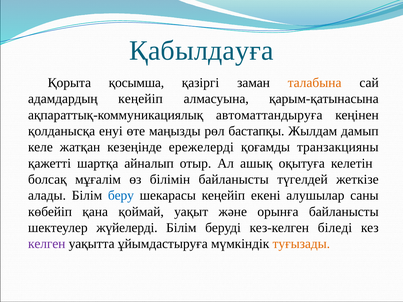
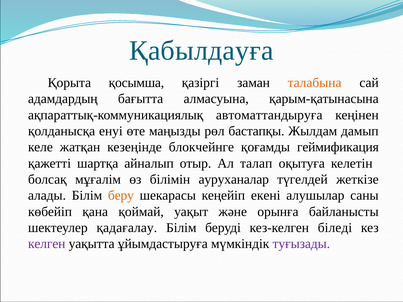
адамдардың кеңейіп: кеңейіп -> бағытта
ережелерді: ережелерді -> блокчейнге
транзакцияны: транзакцияны -> геймификация
ашық: ашық -> талап
білімін байланысты: байланысты -> ауруханалар
беру colour: blue -> orange
жүйелерді: жүйелерді -> қадағалау
туғызады colour: orange -> purple
